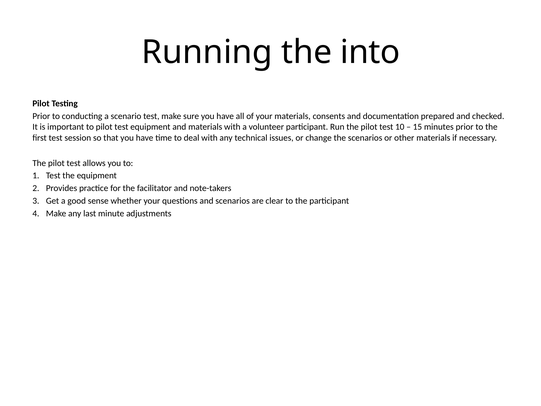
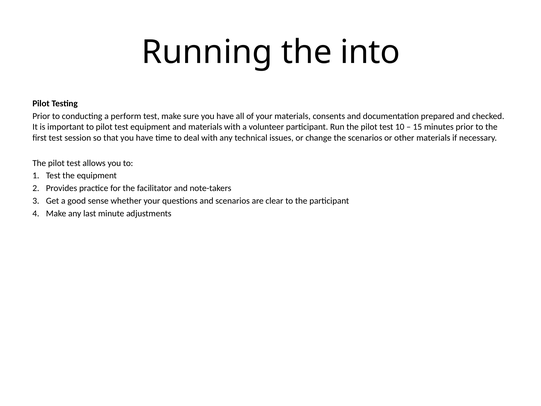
scenario: scenario -> perform
